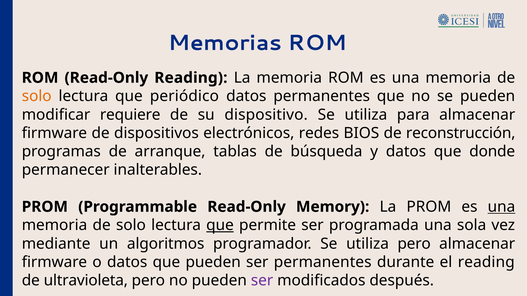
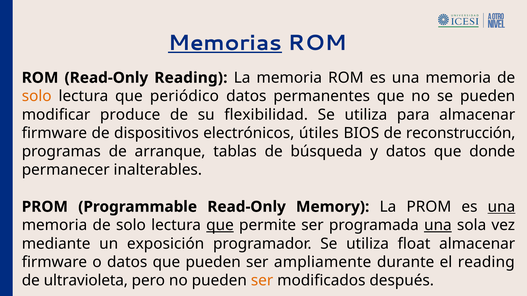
Memorias underline: none -> present
requiere: requiere -> produce
dispositivo: dispositivo -> flexibilidad
redes: redes -> útiles
una at (438, 226) underline: none -> present
algoritmos: algoritmos -> exposición
utiliza pero: pero -> float
ser permanentes: permanentes -> ampliamente
ser at (262, 281) colour: purple -> orange
